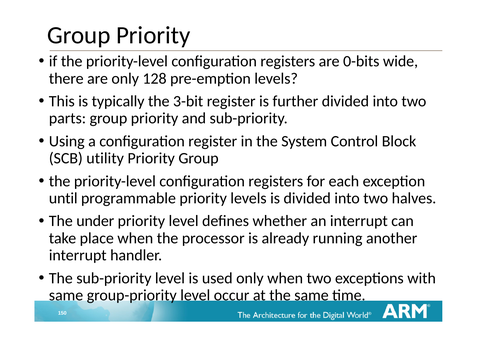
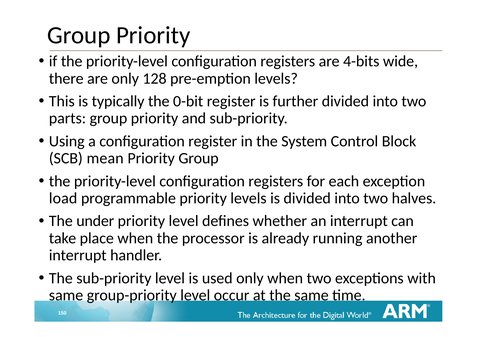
0-bits: 0-bits -> 4-bits
3-bit: 3-bit -> 0-bit
utility: utility -> mean
until: until -> load
